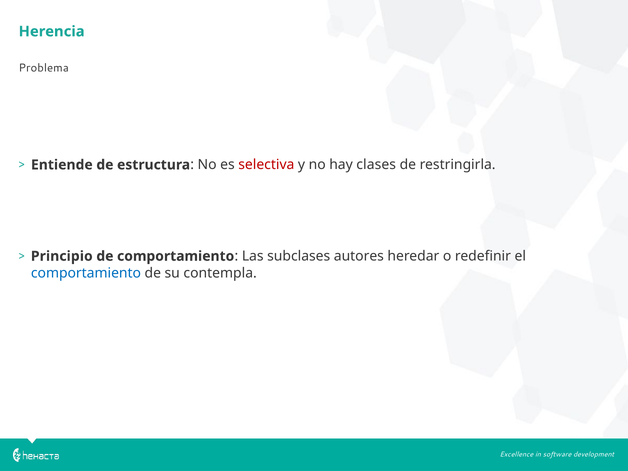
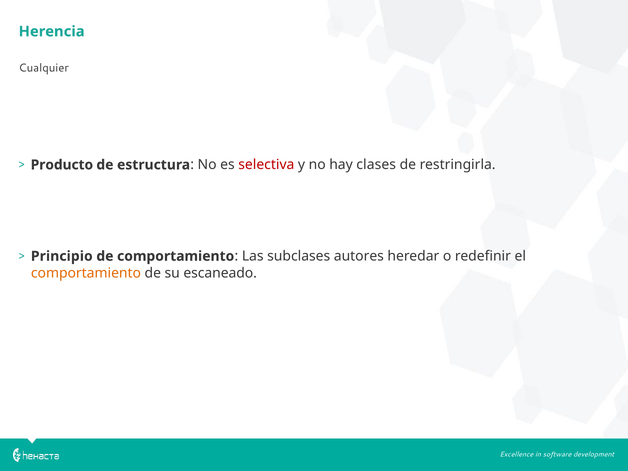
Problema: Problema -> Cualquier
Entiende: Entiende -> Producto
comportamiento at (86, 273) colour: blue -> orange
contempla: contempla -> escaneado
